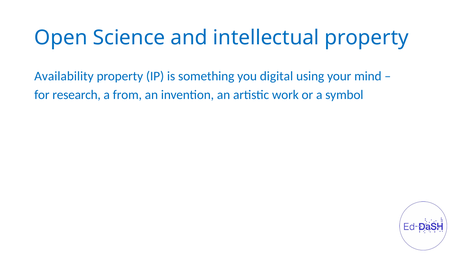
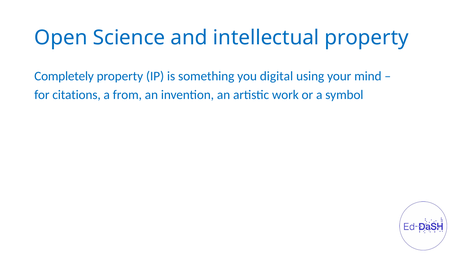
Availability: Availability -> Completely
research: research -> citations
